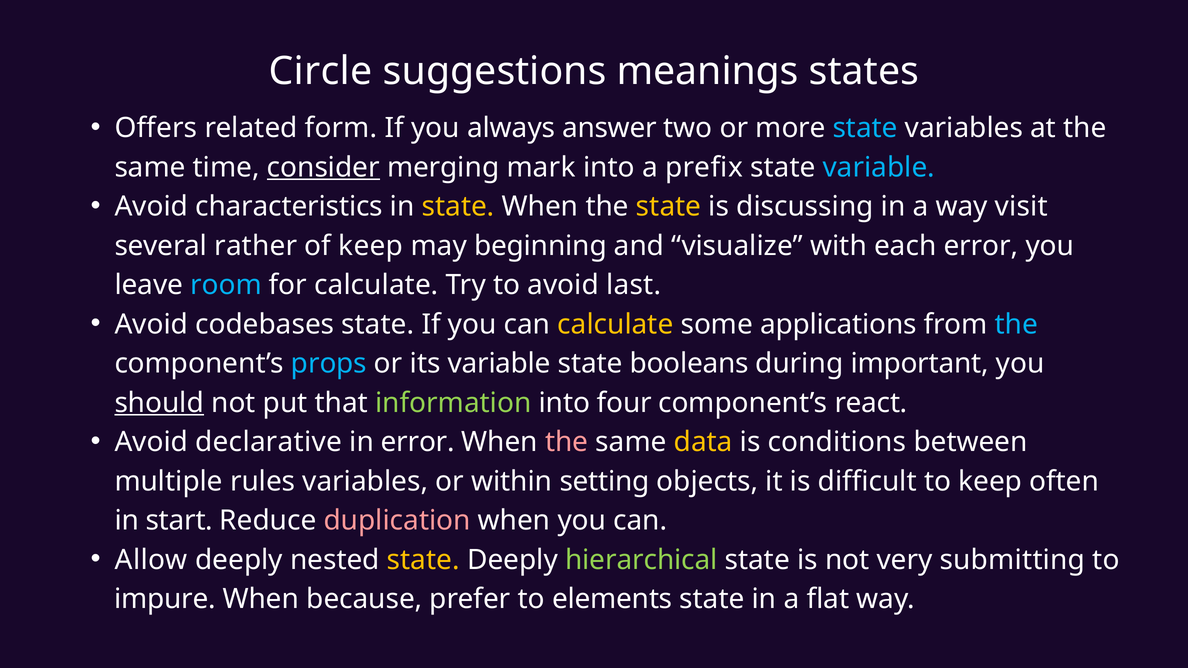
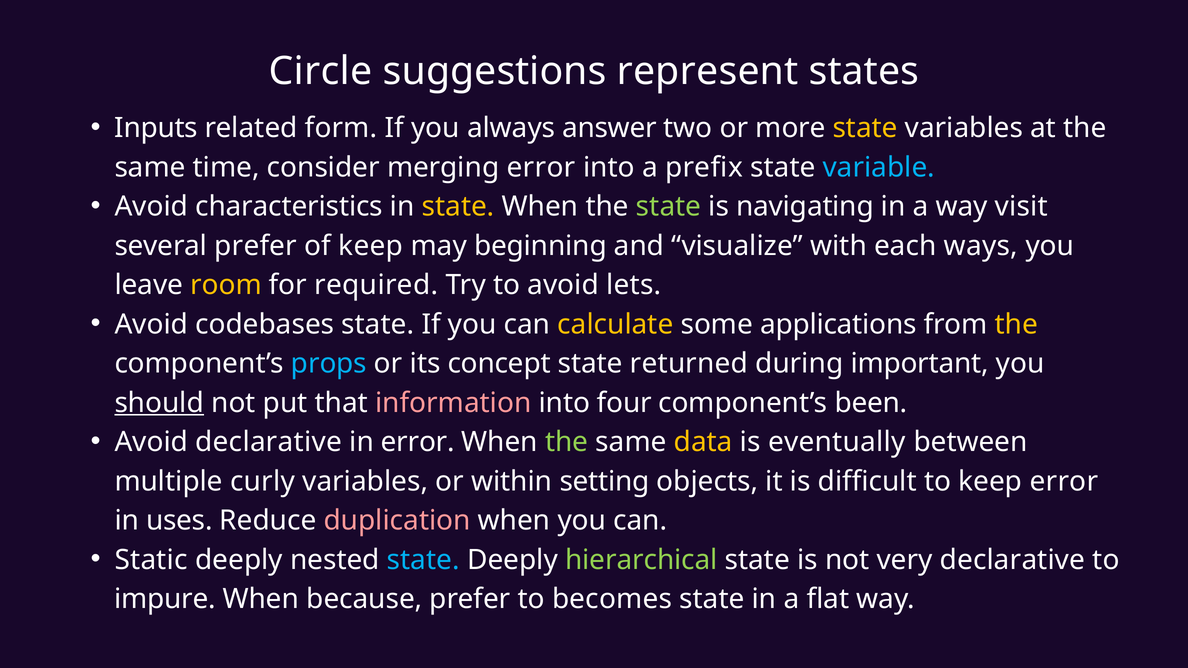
meanings: meanings -> represent
Offers: Offers -> Inputs
state at (865, 128) colour: light blue -> yellow
consider underline: present -> none
merging mark: mark -> error
state at (669, 207) colour: yellow -> light green
discussing: discussing -> navigating
several rather: rather -> prefer
each error: error -> ways
room colour: light blue -> yellow
for calculate: calculate -> required
last: last -> lets
the at (1016, 324) colour: light blue -> yellow
its variable: variable -> concept
booleans: booleans -> returned
information colour: light green -> pink
react: react -> been
the at (567, 442) colour: pink -> light green
conditions: conditions -> eventually
rules: rules -> curly
keep often: often -> error
start: start -> uses
Allow: Allow -> Static
state at (423, 560) colour: yellow -> light blue
very submitting: submitting -> declarative
elements: elements -> becomes
